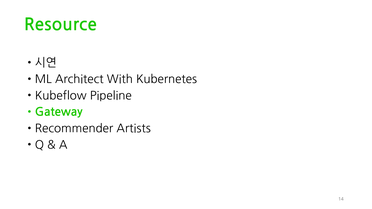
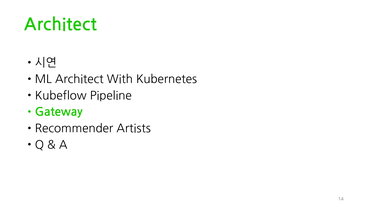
Resource at (61, 25): Resource -> Architect
